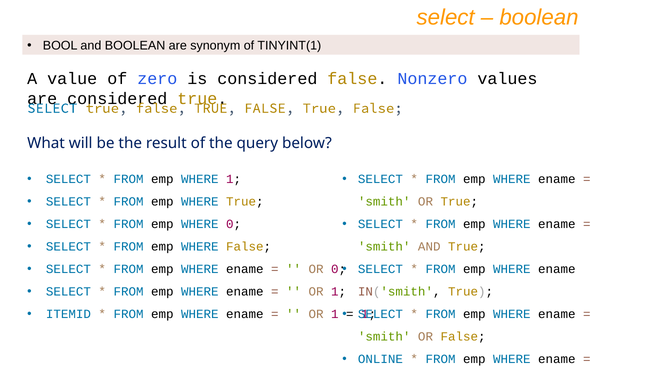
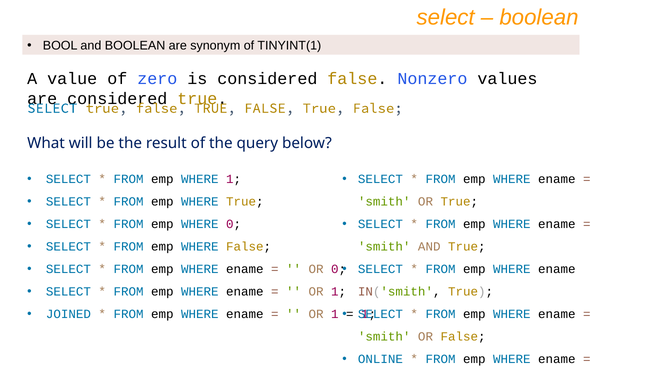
ITEMID: ITEMID -> JOINED
